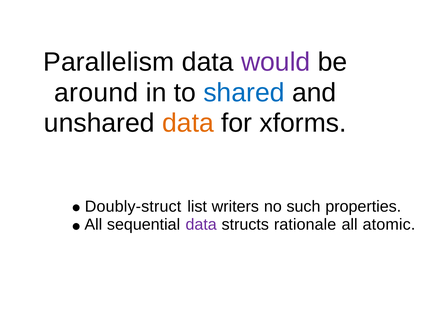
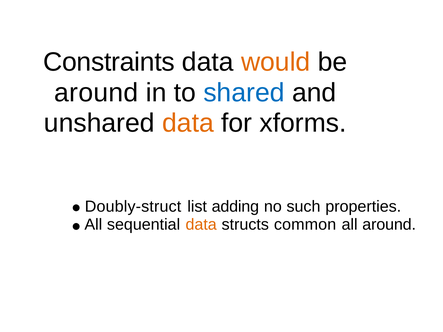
Parallelism: Parallelism -> Constraints
would colour: purple -> orange
writers: writers -> adding
data at (201, 225) colour: purple -> orange
rationale: rationale -> common
all atomic: atomic -> around
